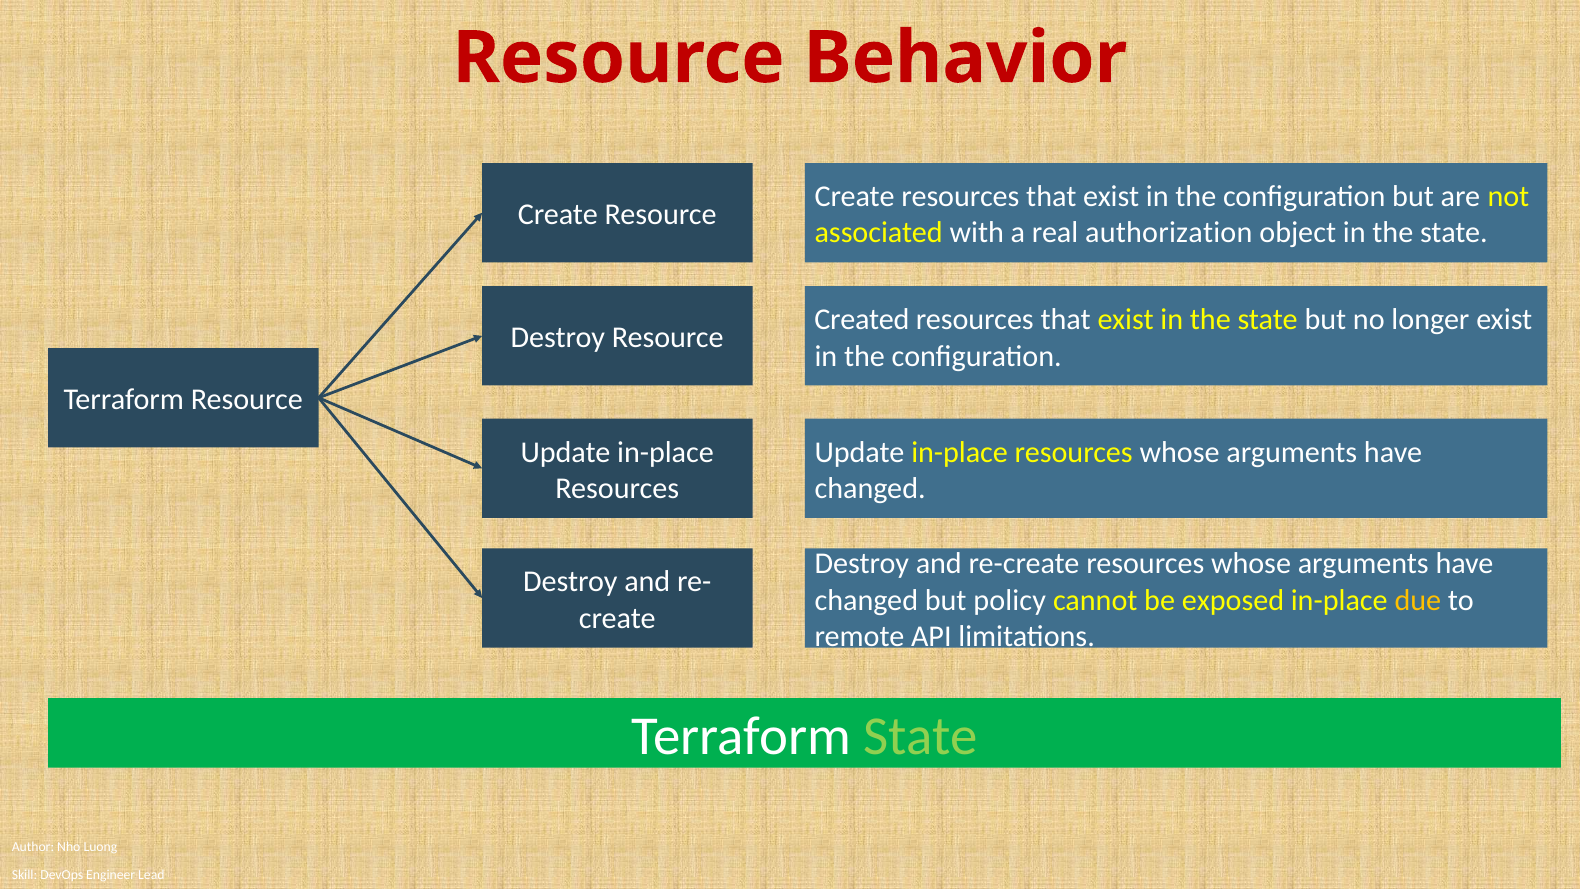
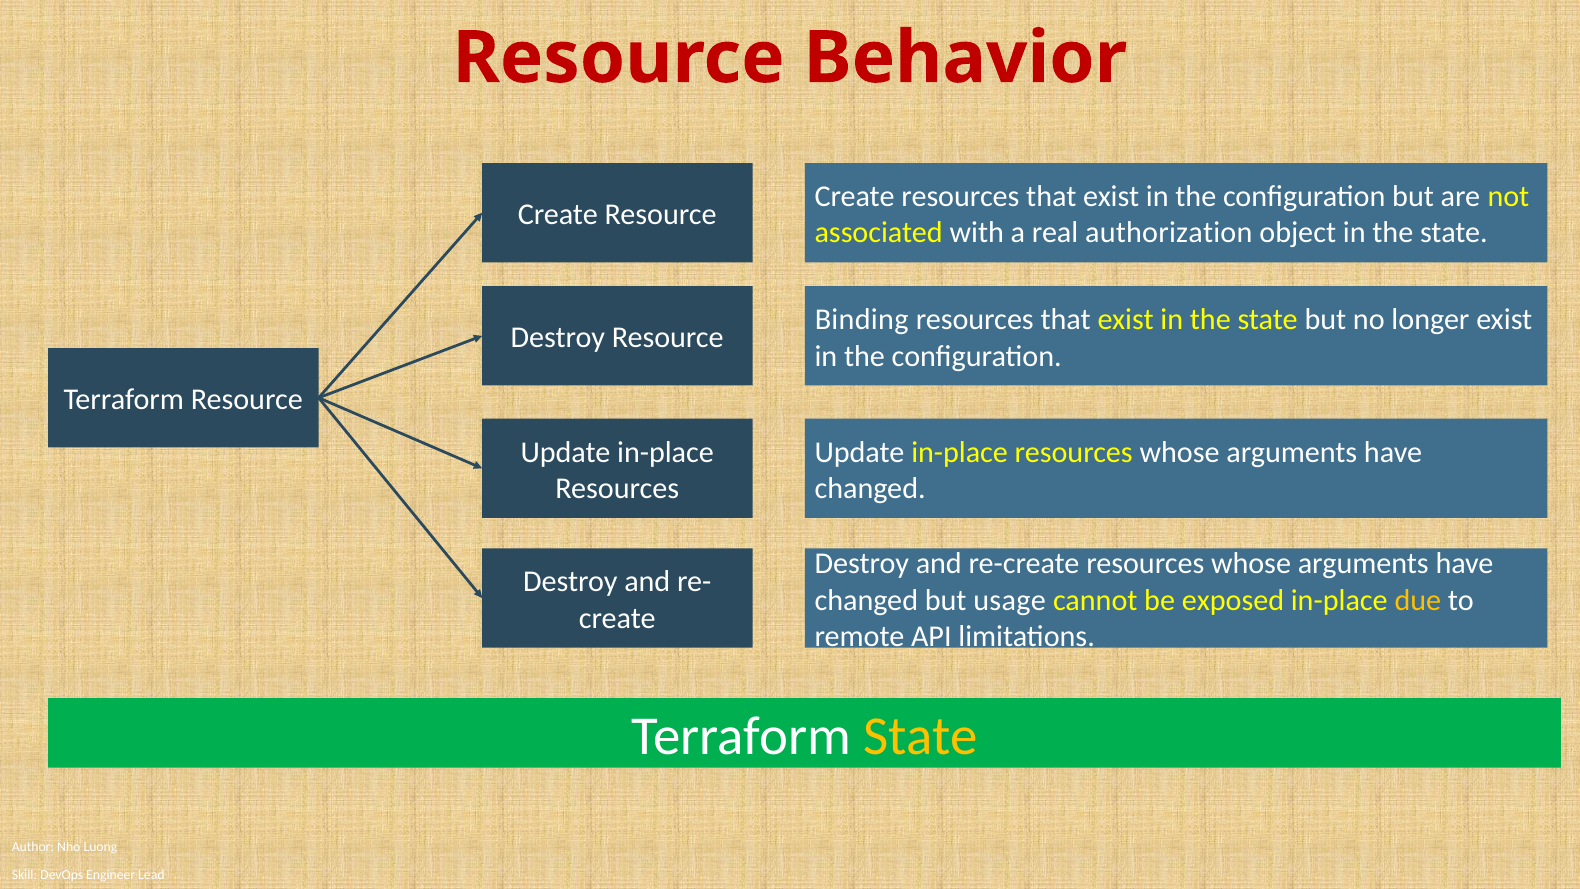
Created: Created -> Binding
policy: policy -> usage
State at (920, 737) colour: light green -> yellow
